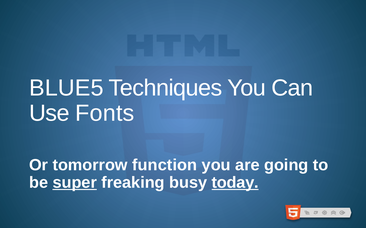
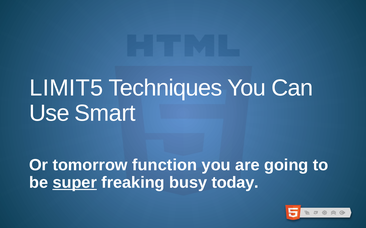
BLUE5: BLUE5 -> LIMIT5
Fonts: Fonts -> Smart
today underline: present -> none
